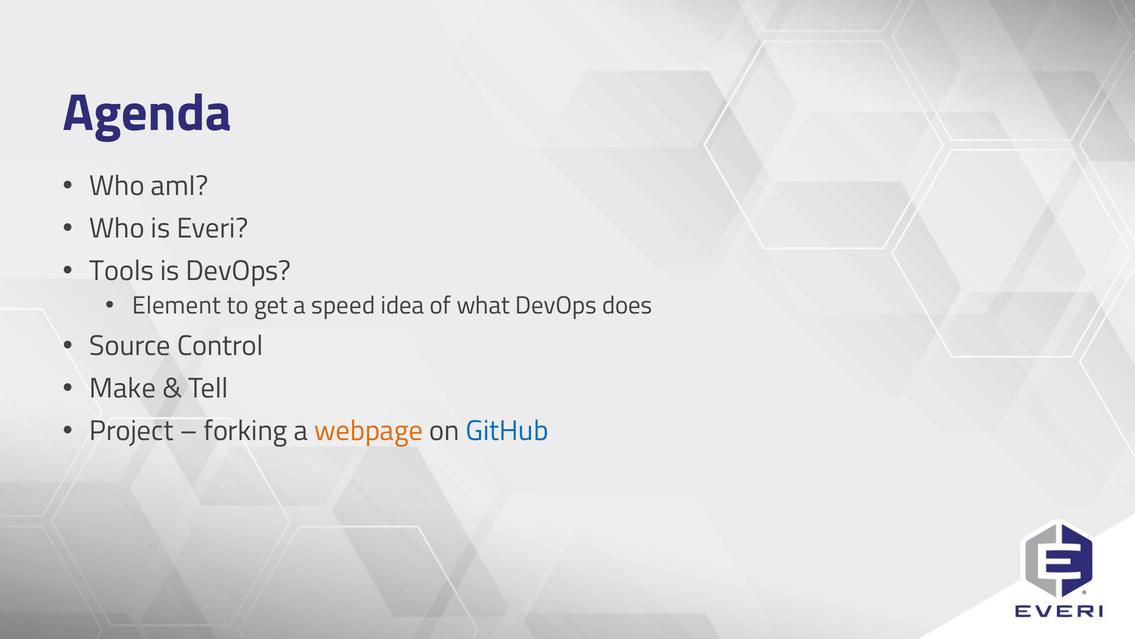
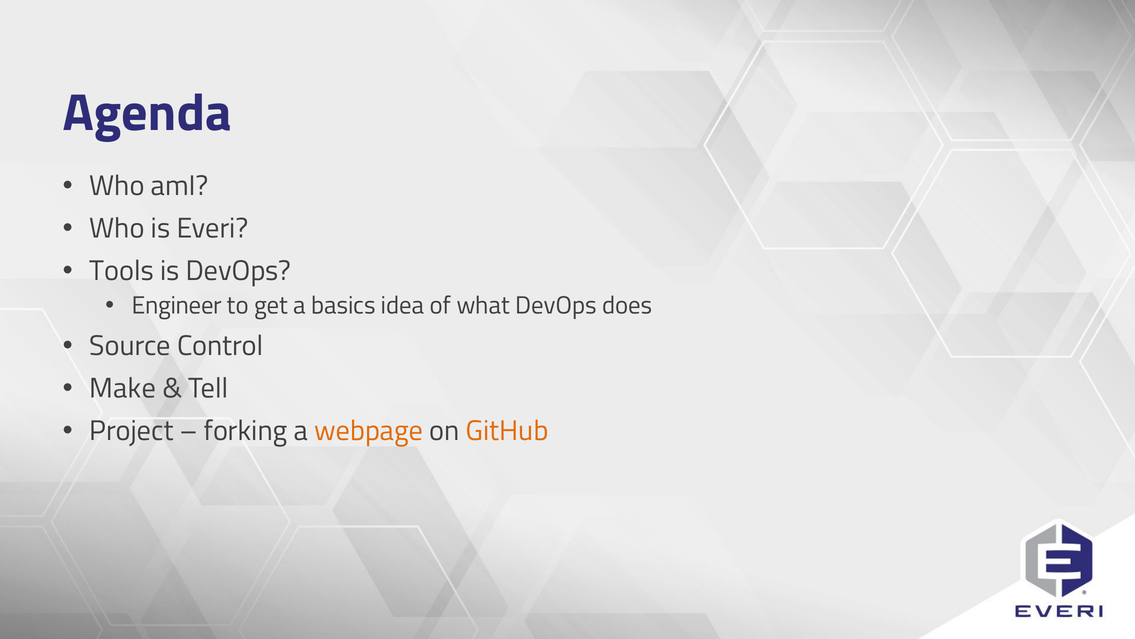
Element: Element -> Engineer
speed: speed -> basics
GitHub colour: blue -> orange
